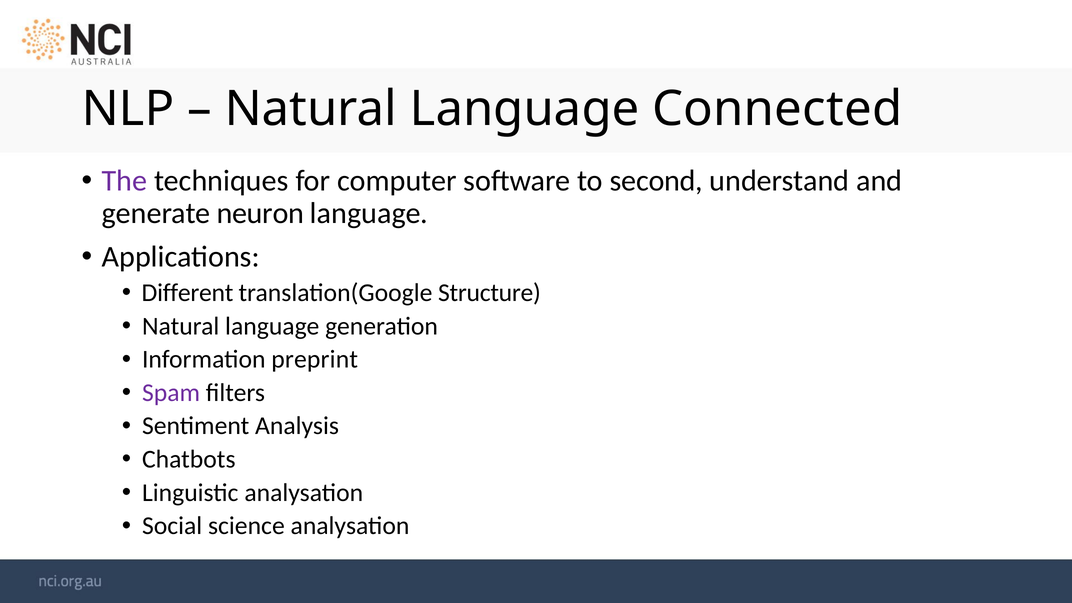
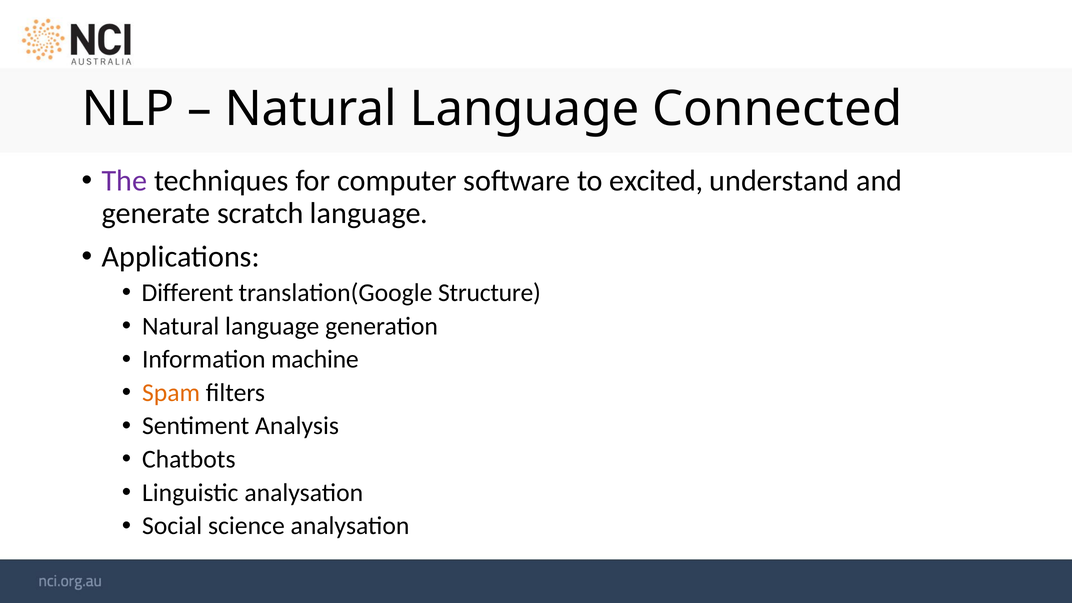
second: second -> excited
neuron: neuron -> scratch
preprint: preprint -> machine
Spam colour: purple -> orange
